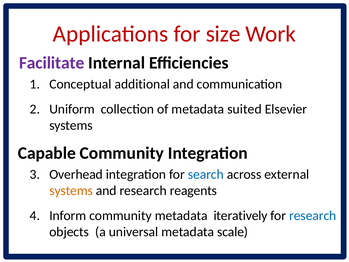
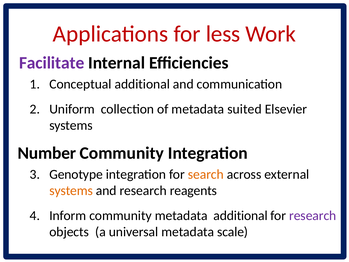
size: size -> less
Capable: Capable -> Number
Overhead: Overhead -> Genotype
search colour: blue -> orange
metadata iteratively: iteratively -> additional
research at (313, 215) colour: blue -> purple
